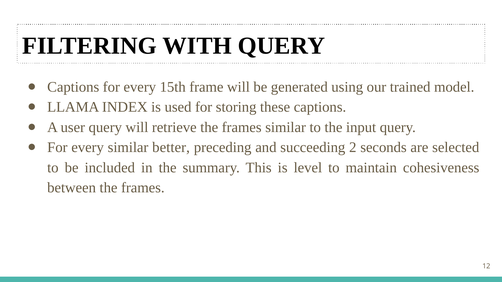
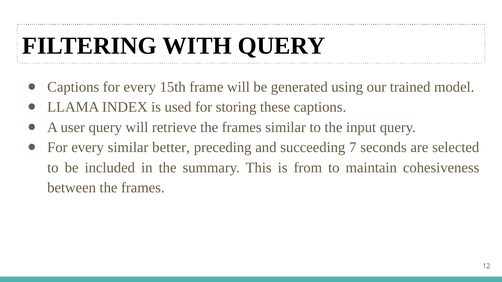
2: 2 -> 7
level: level -> from
